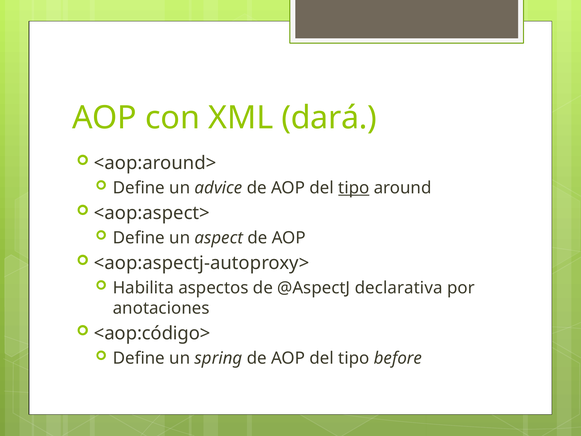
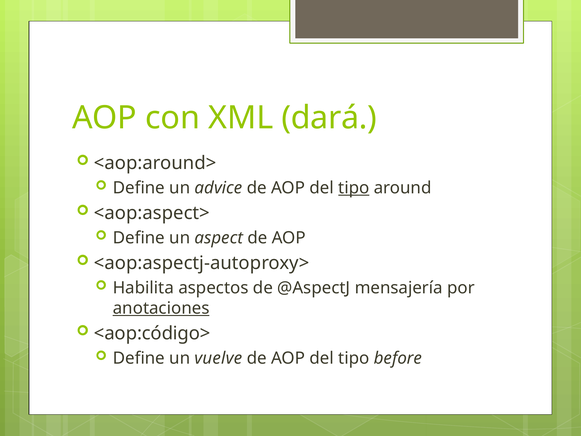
declarativa: declarativa -> mensajería
anotaciones underline: none -> present
spring: spring -> vuelve
